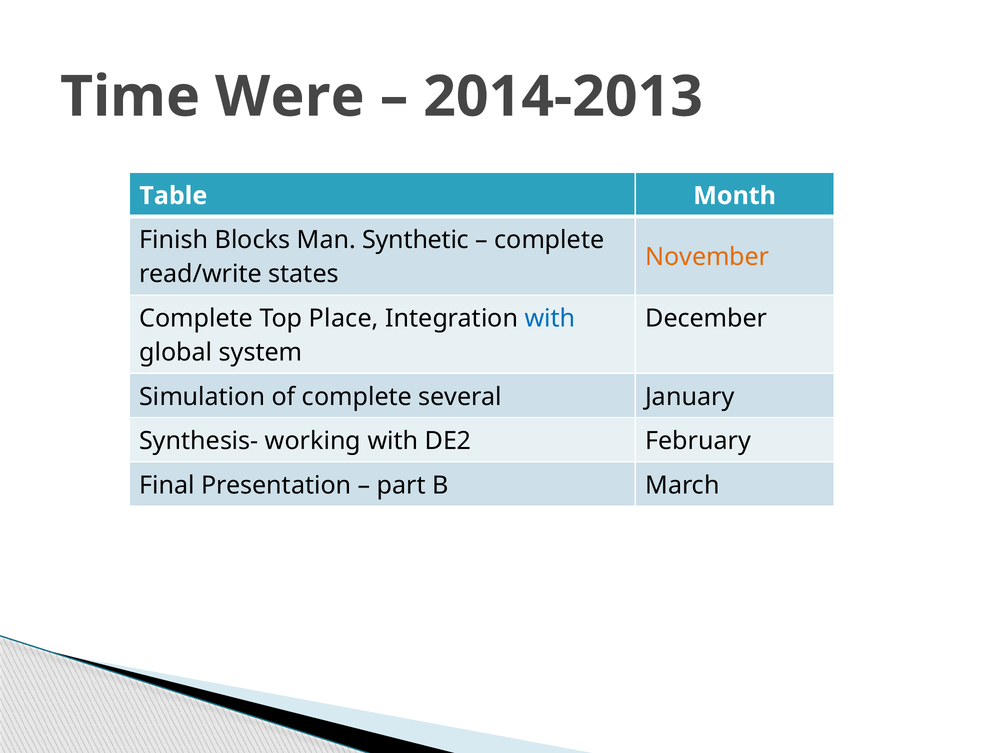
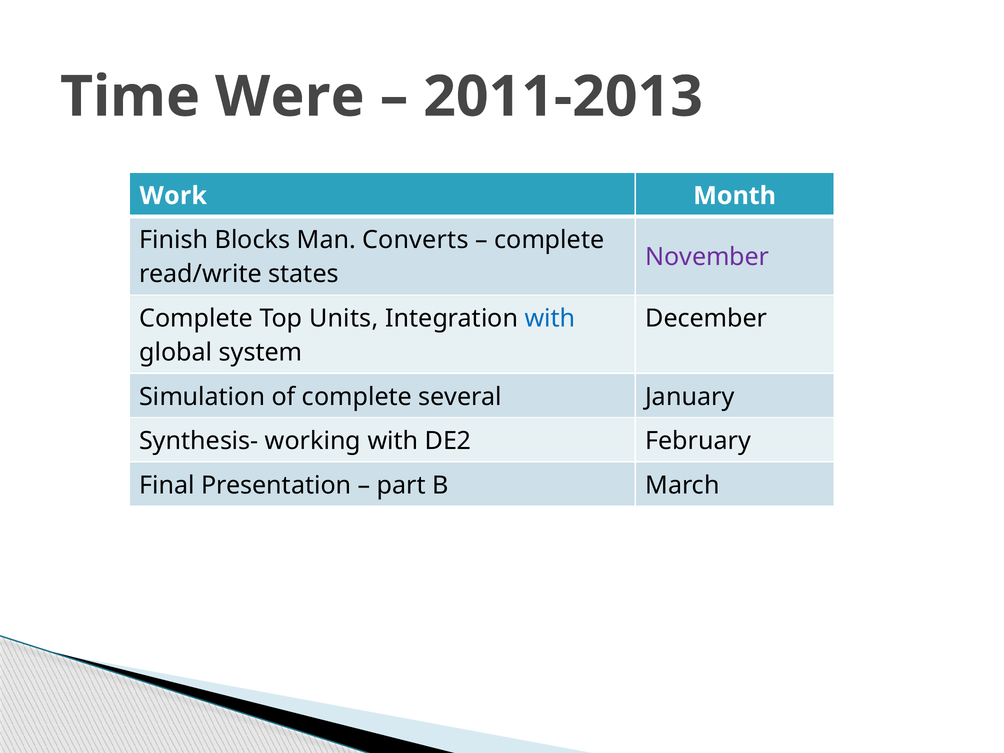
2014-2013: 2014-2013 -> 2011-2013
Table: Table -> Work
Synthetic: Synthetic -> Converts
November colour: orange -> purple
Place: Place -> Units
